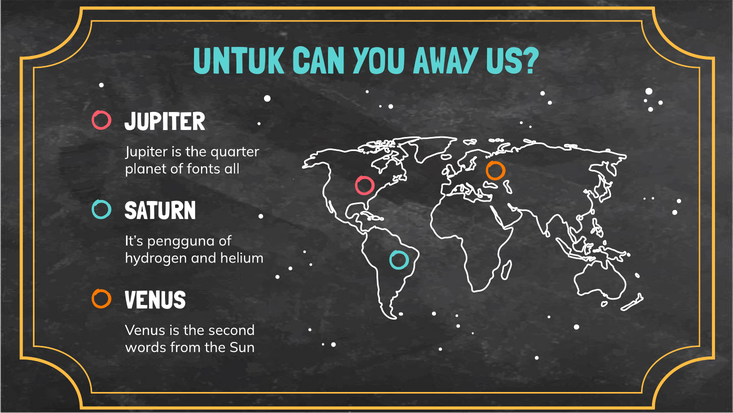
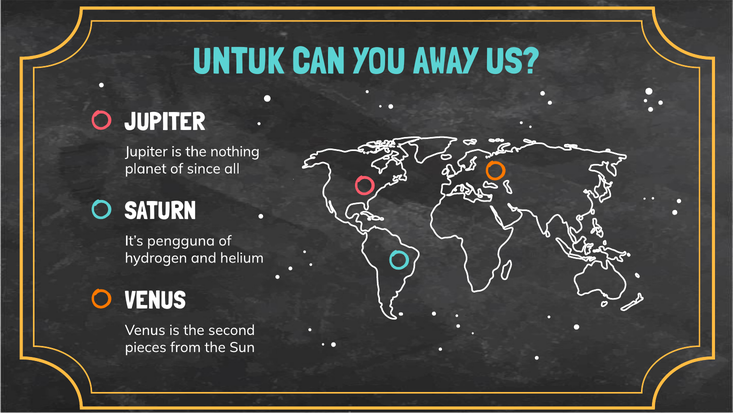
quarter: quarter -> nothing
fonts: fonts -> since
words: words -> pieces
